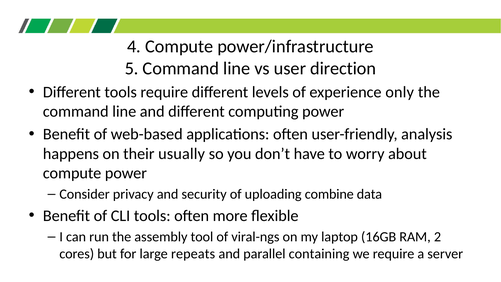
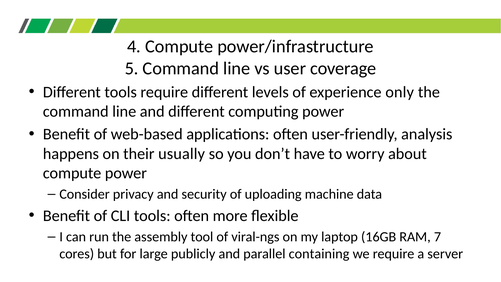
direction: direction -> coverage
combine: combine -> machine
2: 2 -> 7
repeats: repeats -> publicly
